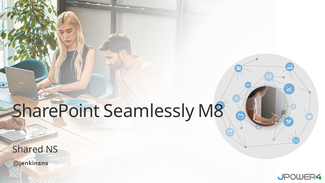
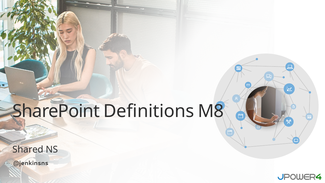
Seamlessly: Seamlessly -> Definitions
